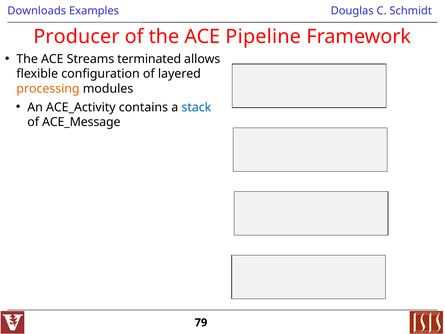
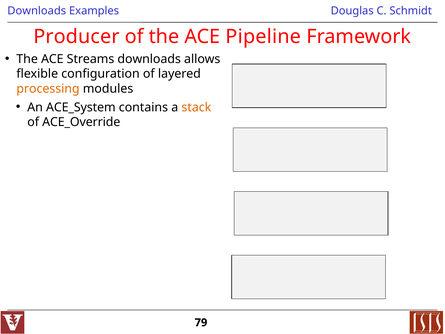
Streams terminated: terminated -> downloads
ACE_Activity: ACE_Activity -> ACE_System
stack colour: blue -> orange
ACE_Message: ACE_Message -> ACE_Override
